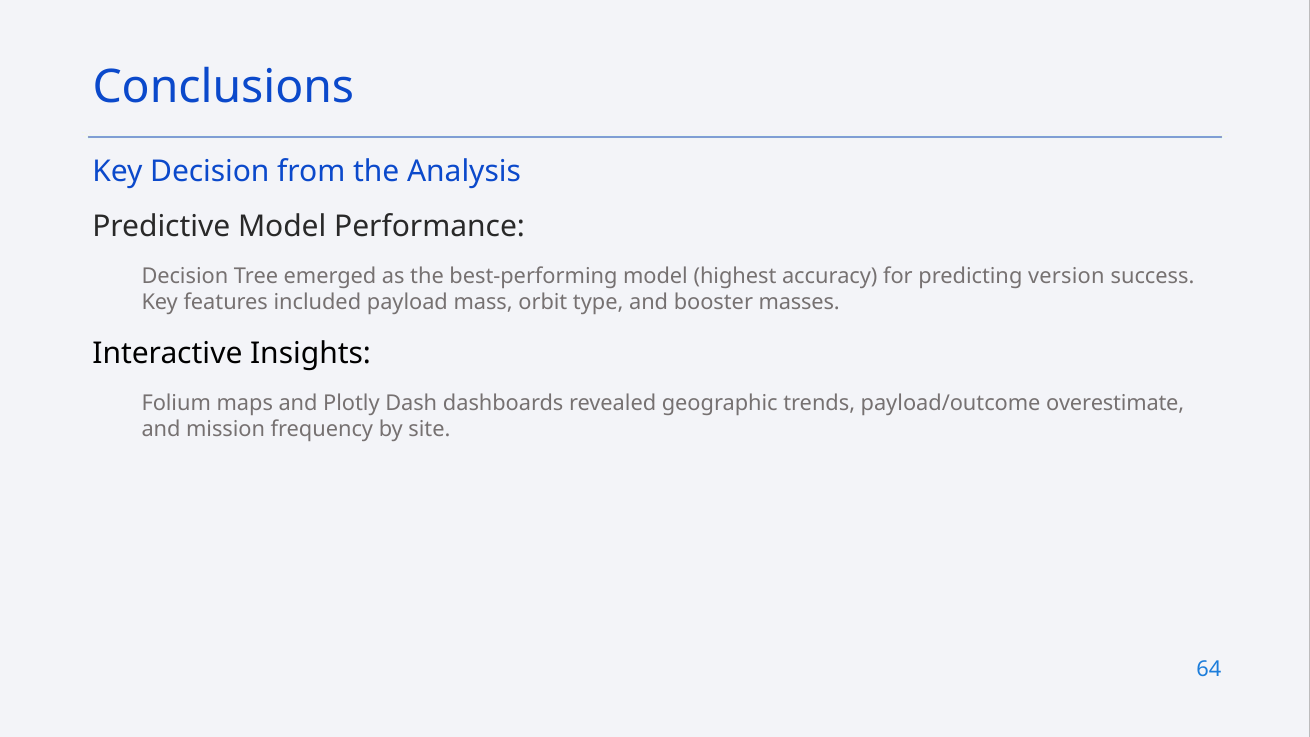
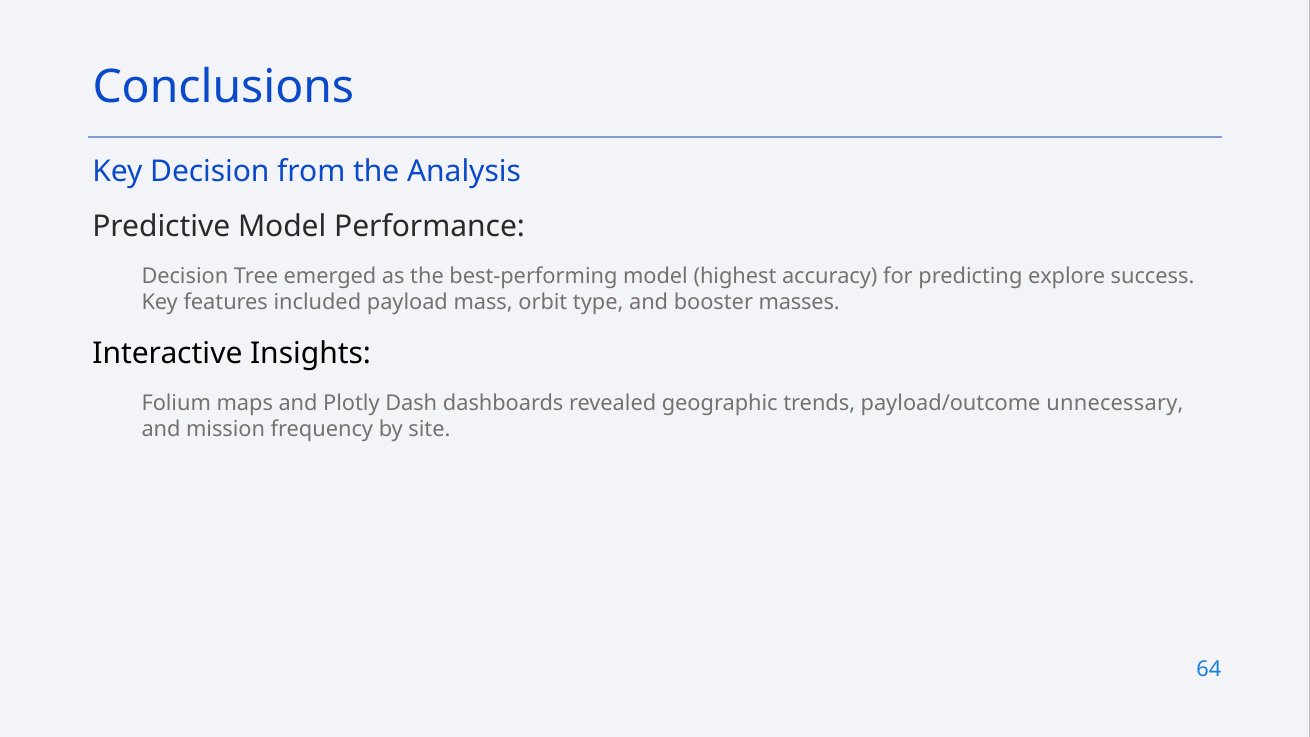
version: version -> explore
overestimate: overestimate -> unnecessary
